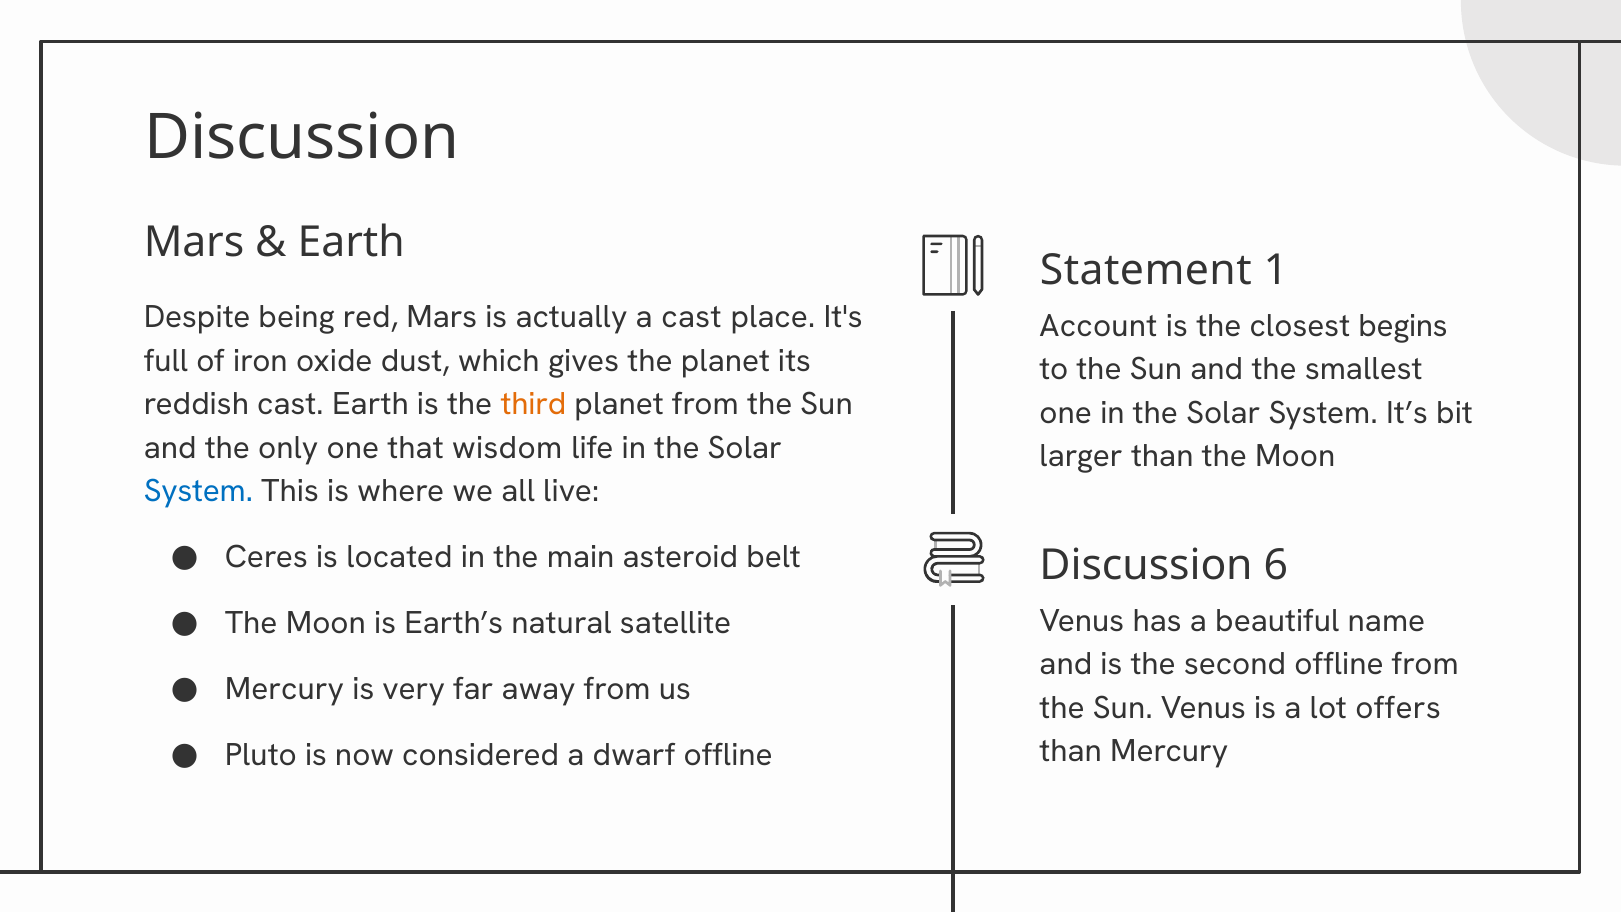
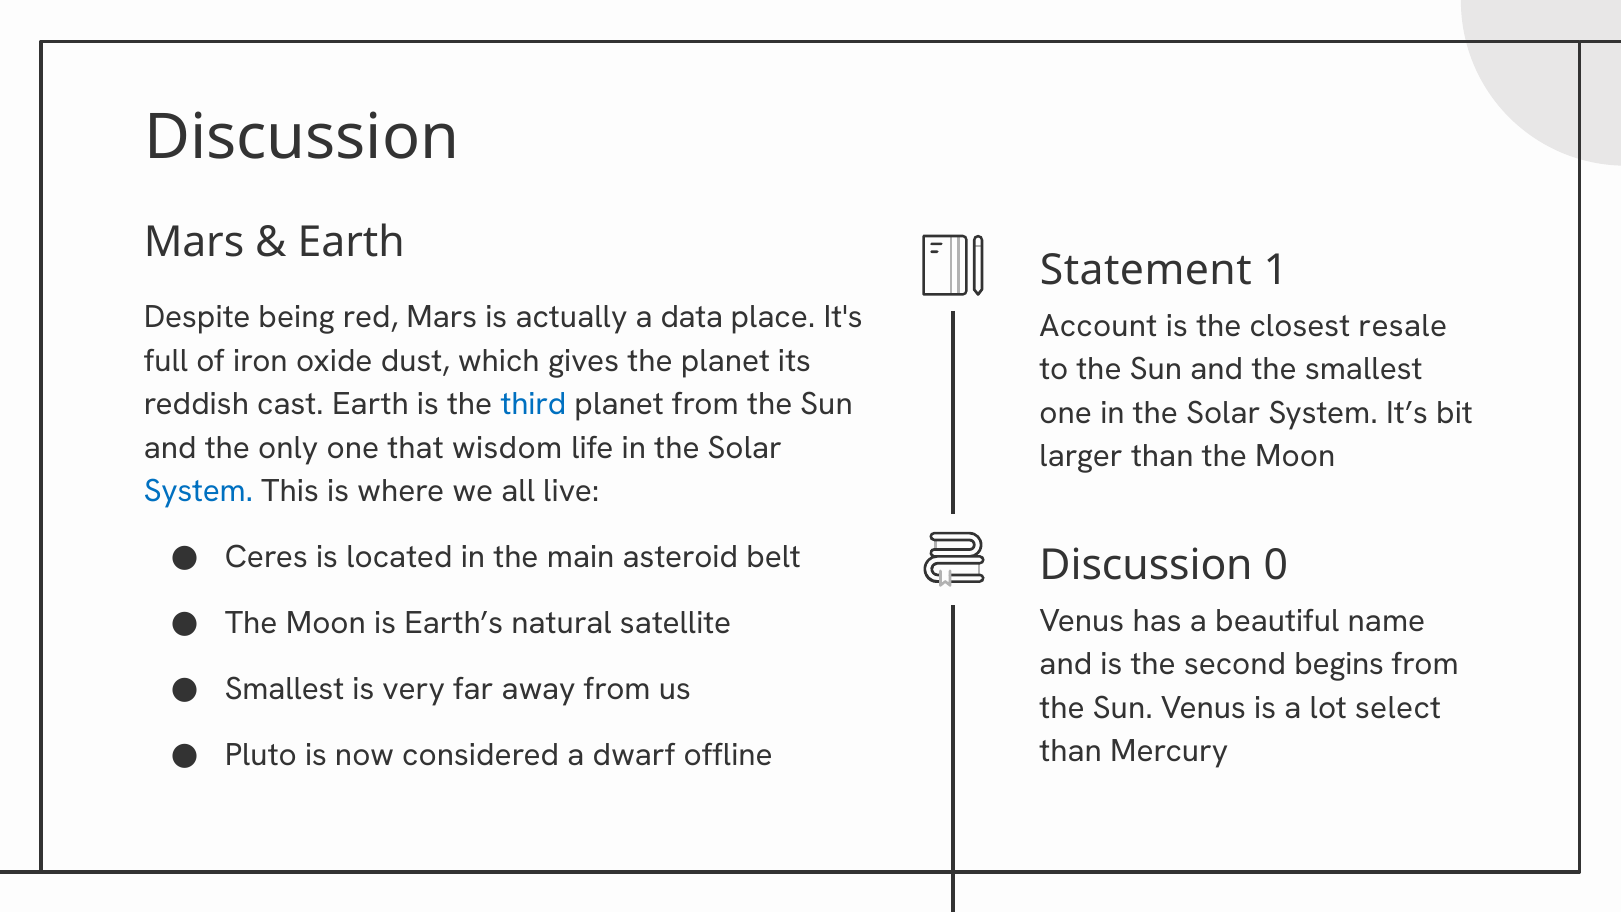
a cast: cast -> data
begins: begins -> resale
third colour: orange -> blue
6: 6 -> 0
second offline: offline -> begins
Mercury at (284, 689): Mercury -> Smallest
offers: offers -> select
